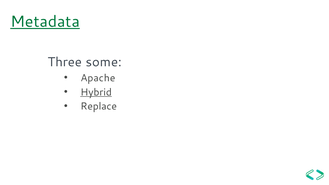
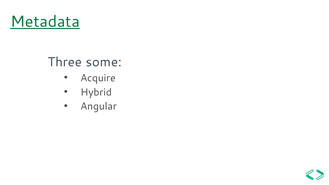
Apache: Apache -> Acquire
Hybrid underline: present -> none
Replace: Replace -> Angular
